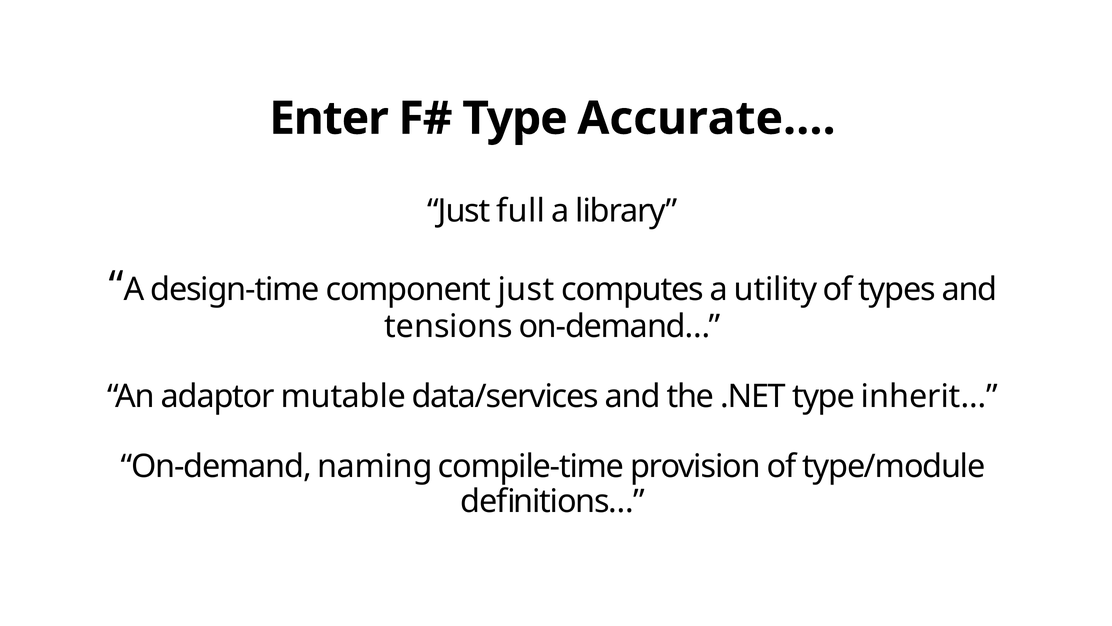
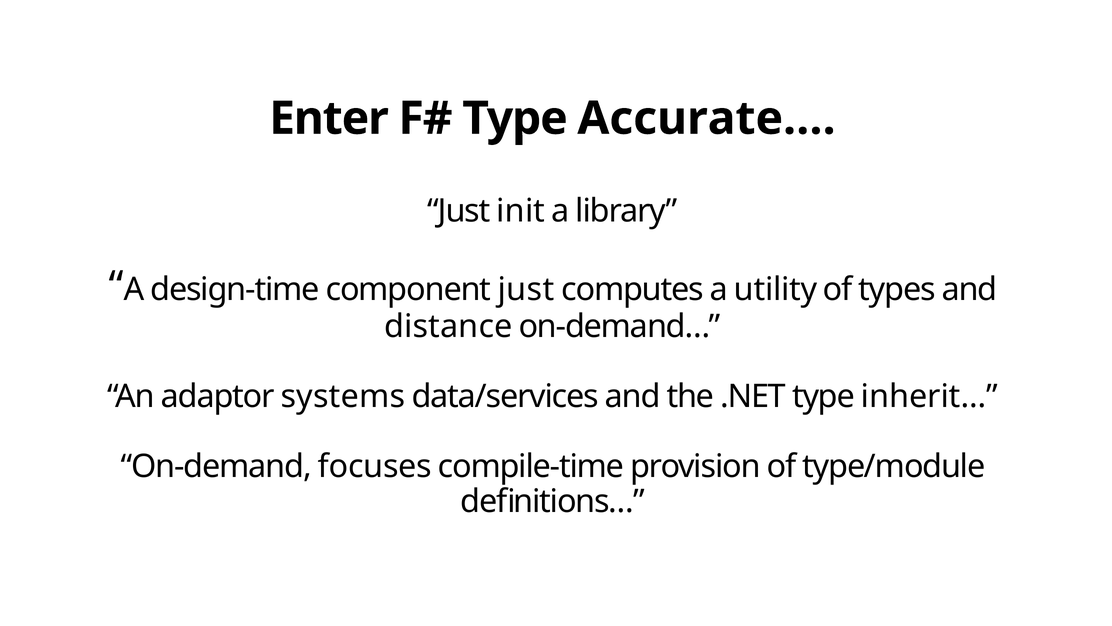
full: full -> init
tensions: tensions -> distance
mutable: mutable -> systems
naming: naming -> focuses
